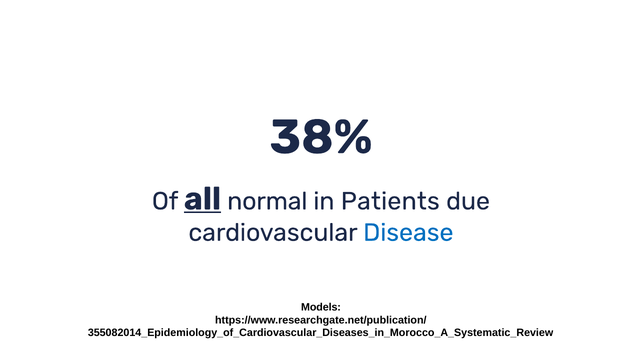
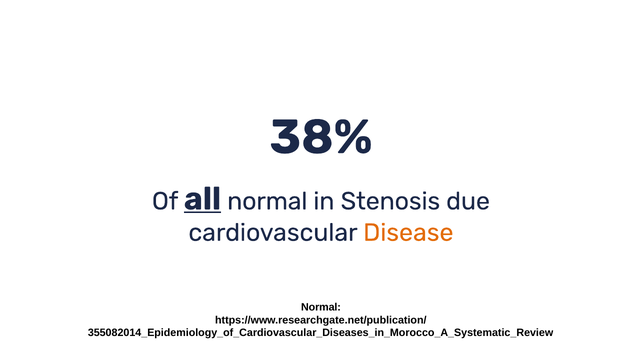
Patients: Patients -> Stenosis
Disease colour: blue -> orange
Models at (321, 307): Models -> Normal
